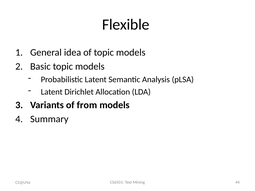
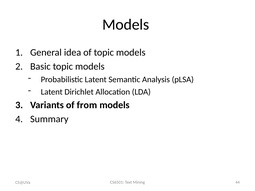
Flexible at (126, 25): Flexible -> Models
